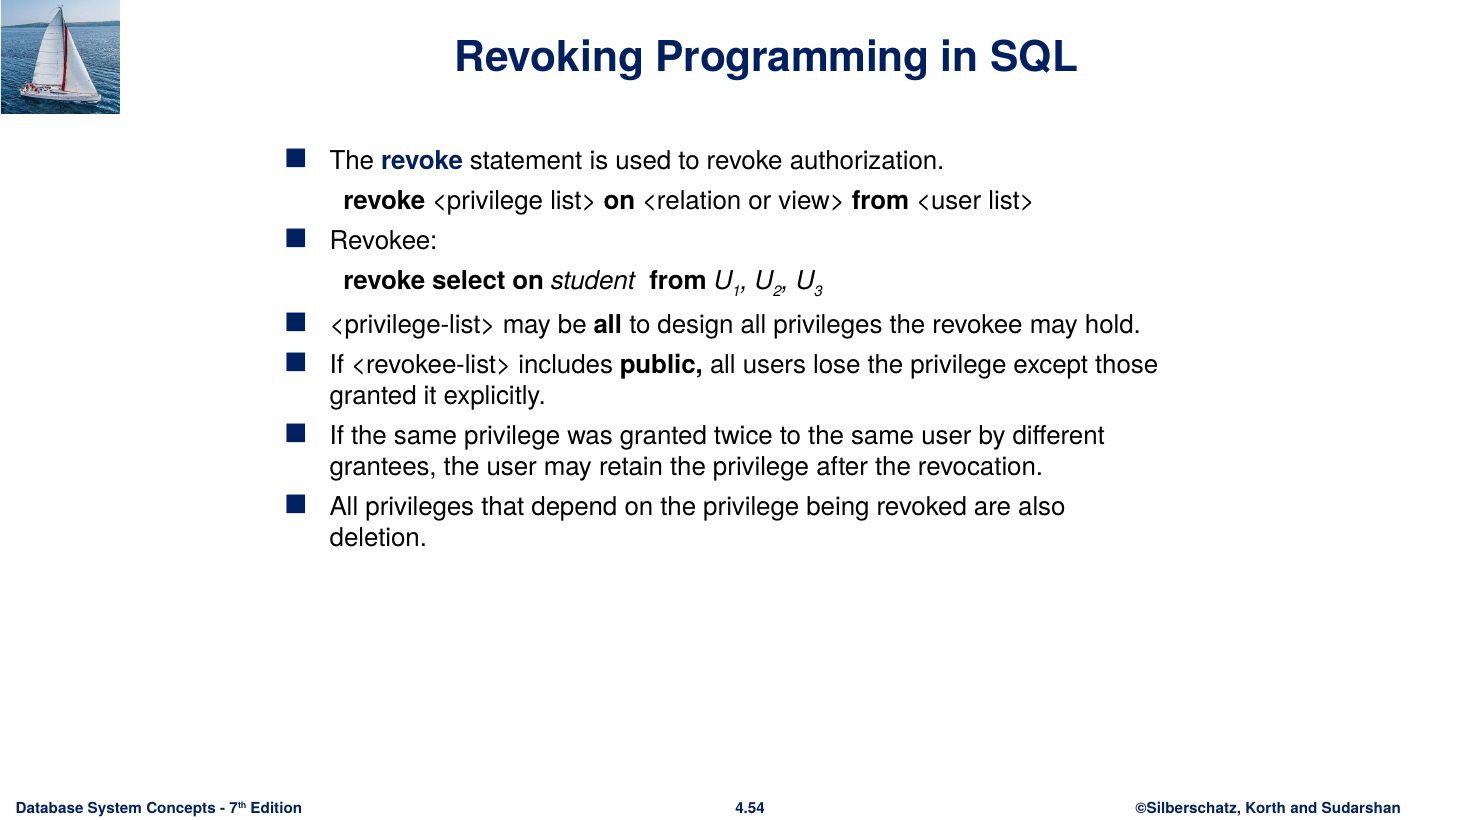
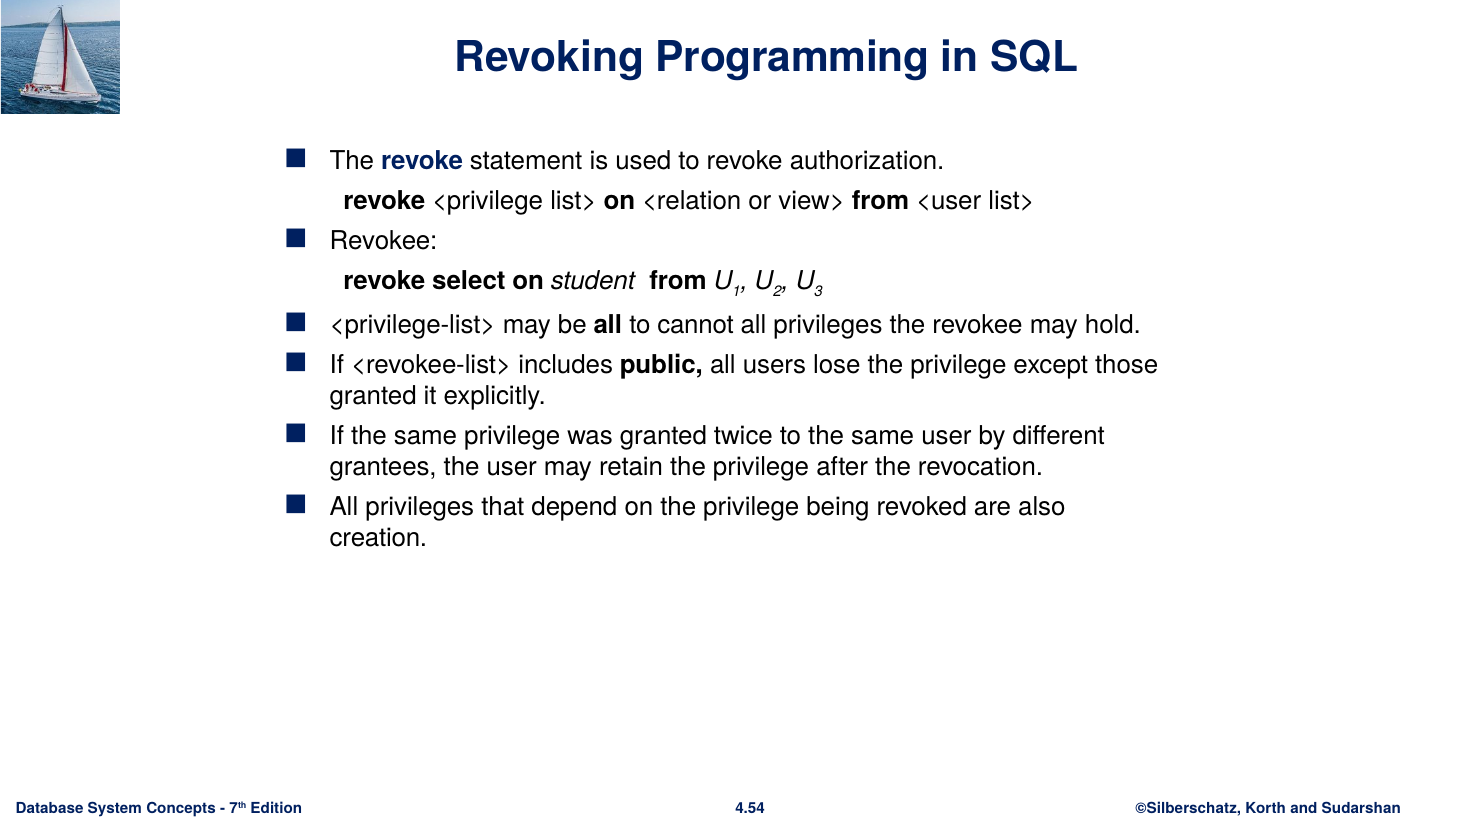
design: design -> cannot
deletion: deletion -> creation
